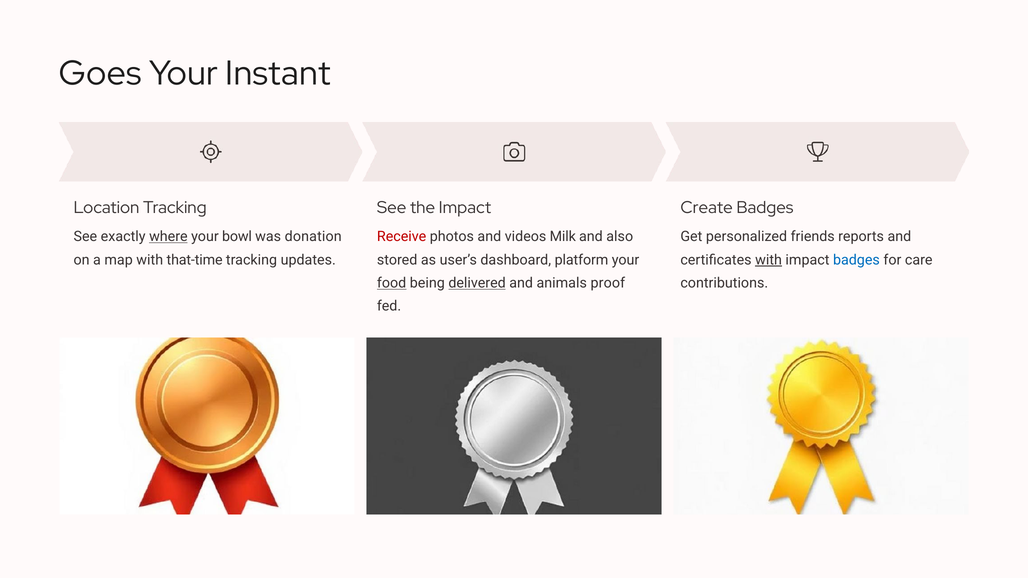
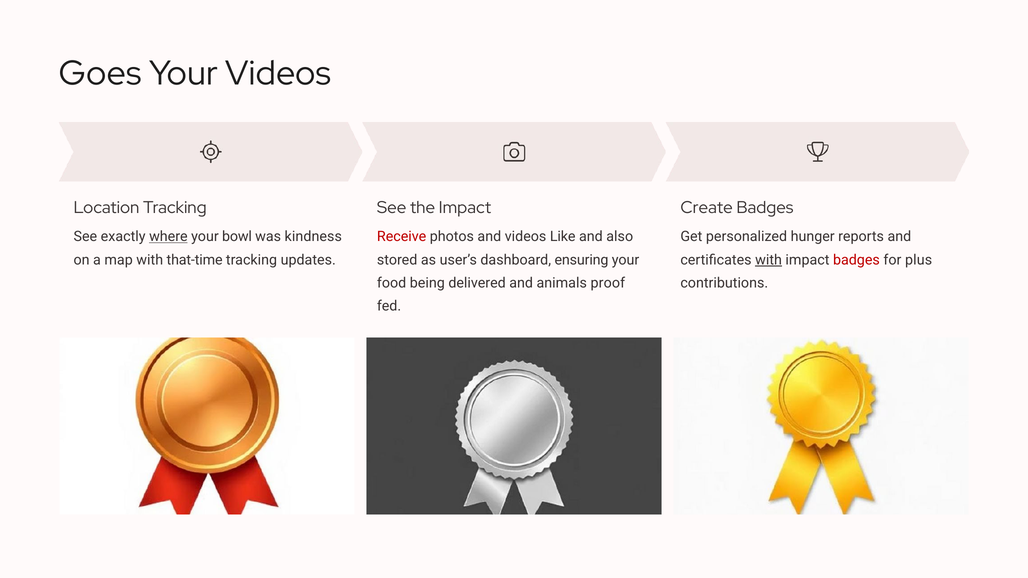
Your Instant: Instant -> Videos
donation: donation -> kindness
Milk: Milk -> Like
friends: friends -> hunger
platform: platform -> ensuring
badges at (856, 260) colour: blue -> red
care: care -> plus
food underline: present -> none
delivered underline: present -> none
